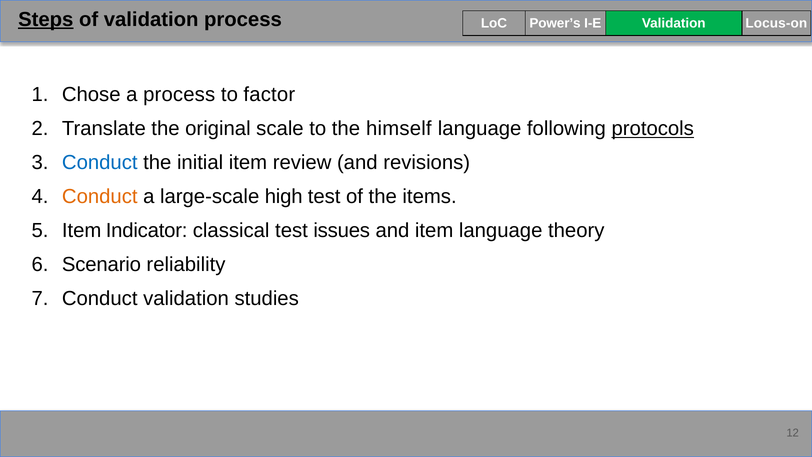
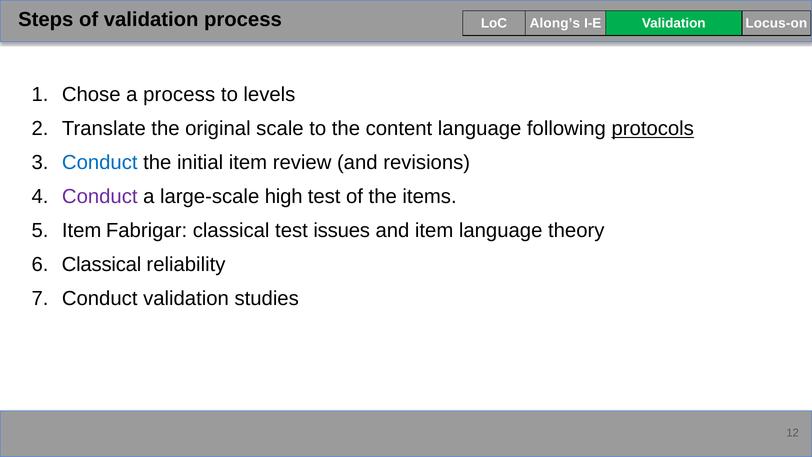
Steps underline: present -> none
Power’s: Power’s -> Along’s
factor: factor -> levels
himself: himself -> content
Conduct at (100, 196) colour: orange -> purple
Indicator: Indicator -> Fabrigar
Scenario at (101, 264): Scenario -> Classical
